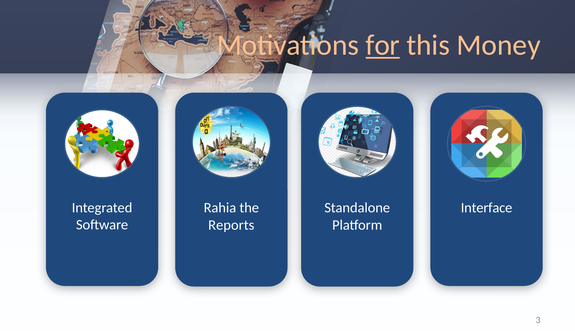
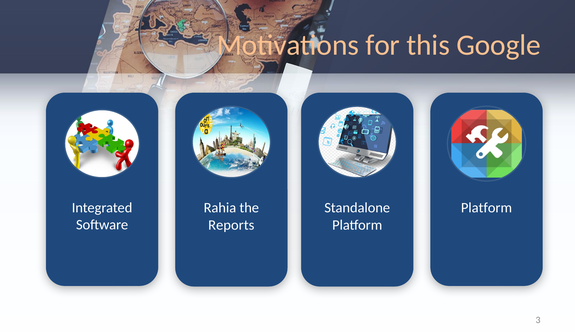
for underline: present -> none
Money: Money -> Google
Interface at (487, 208): Interface -> Platform
